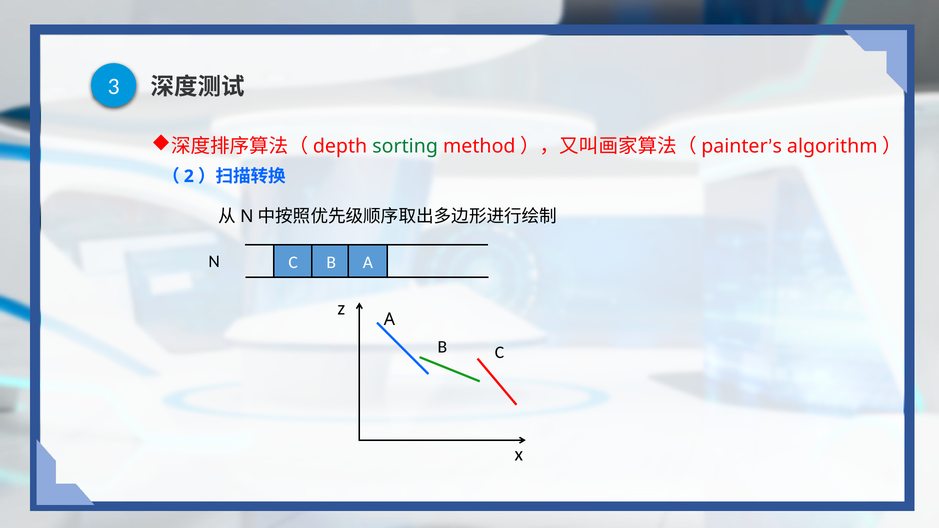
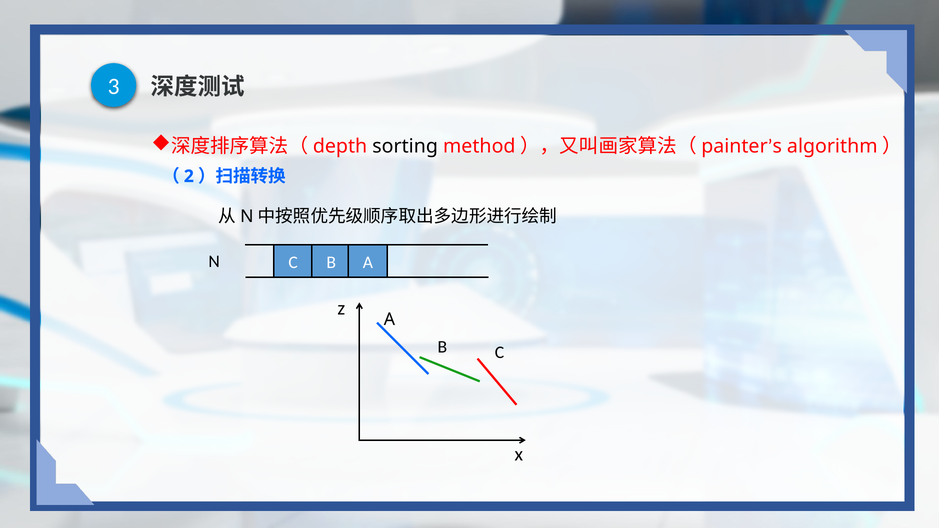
sorting colour: green -> black
